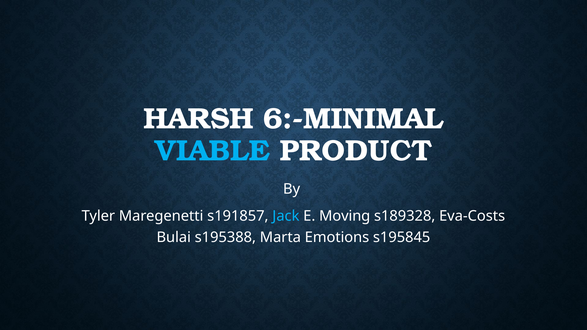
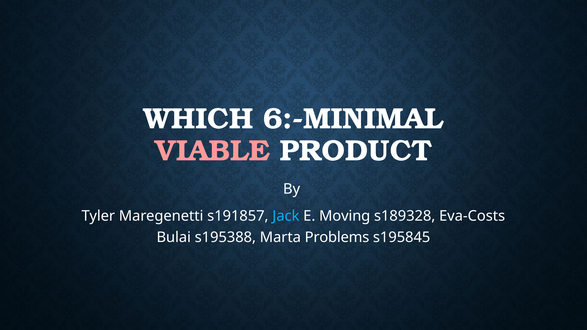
HARSH: HARSH -> WHICH
VIABLE colour: light blue -> pink
Emotions: Emotions -> Problems
